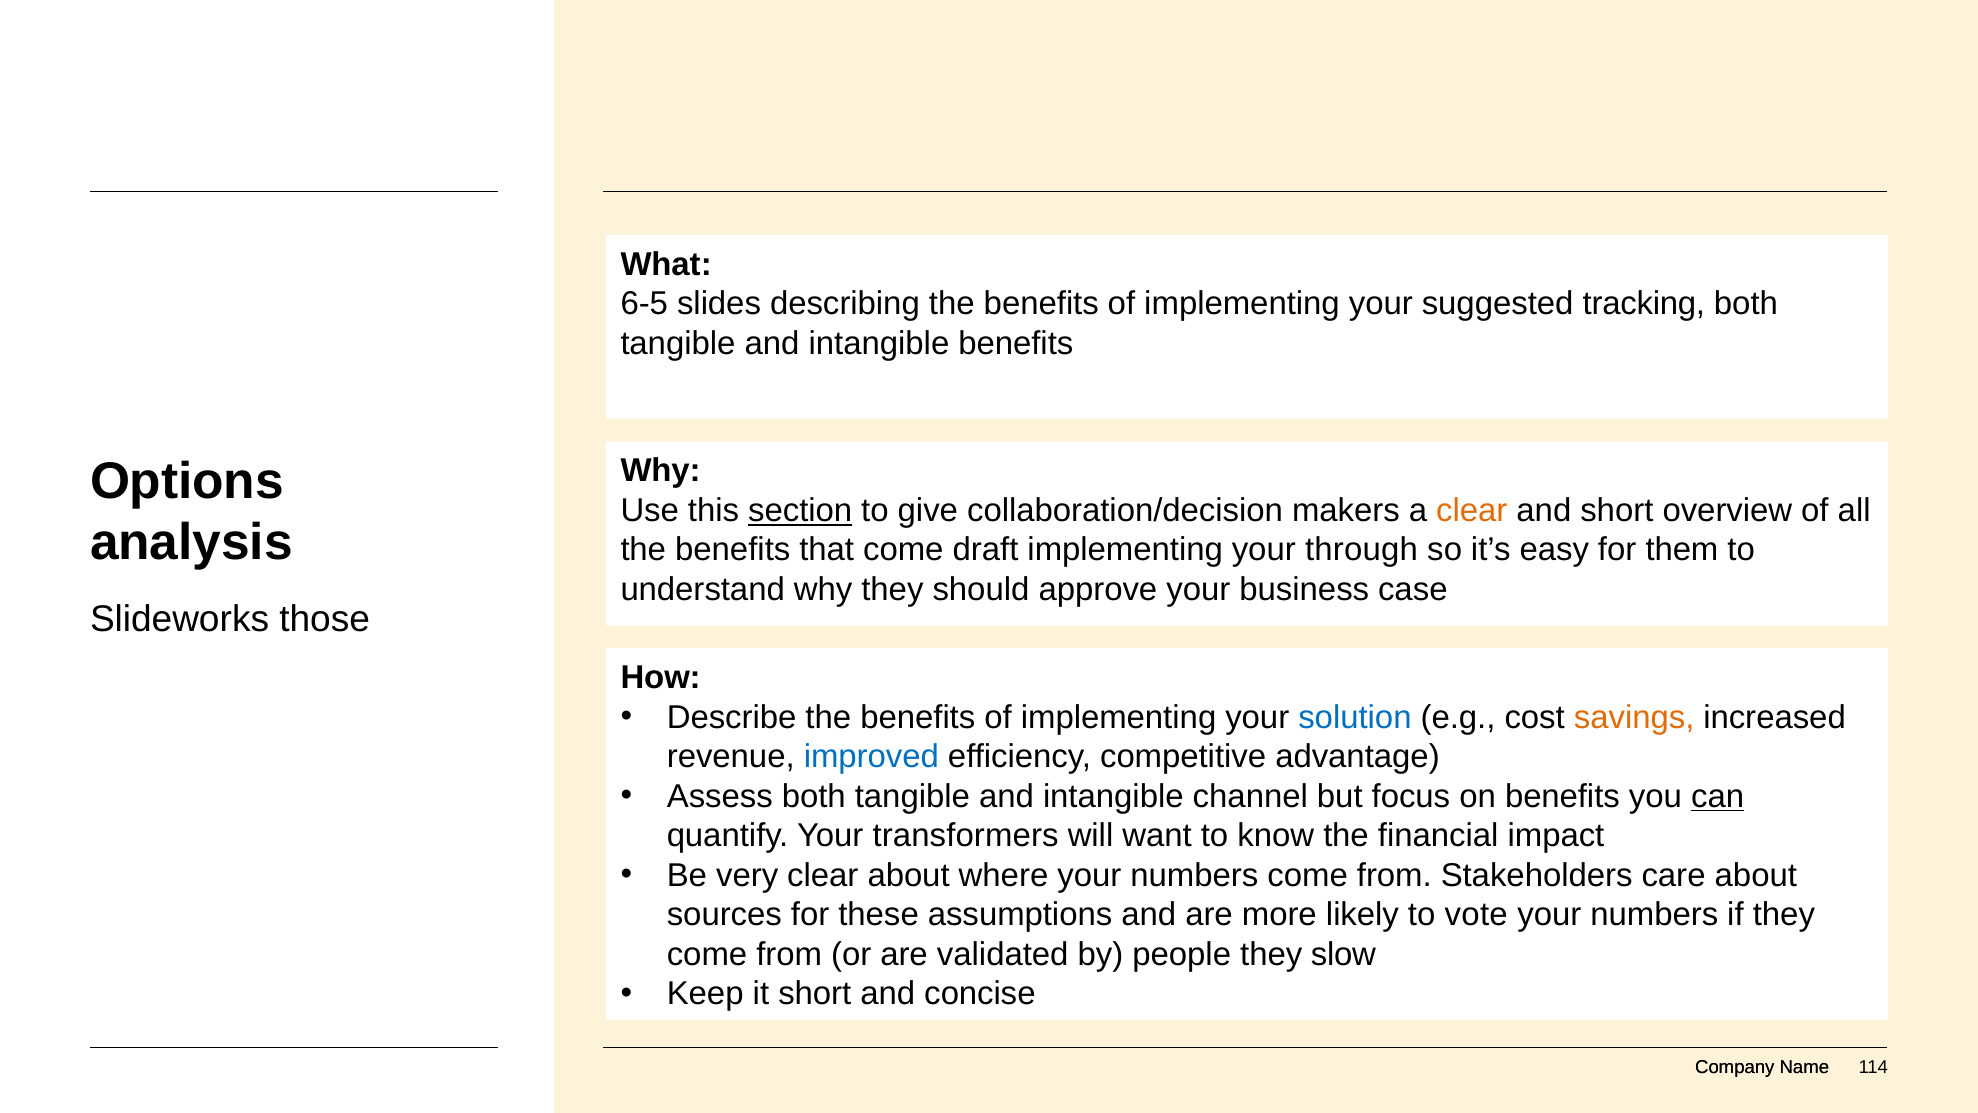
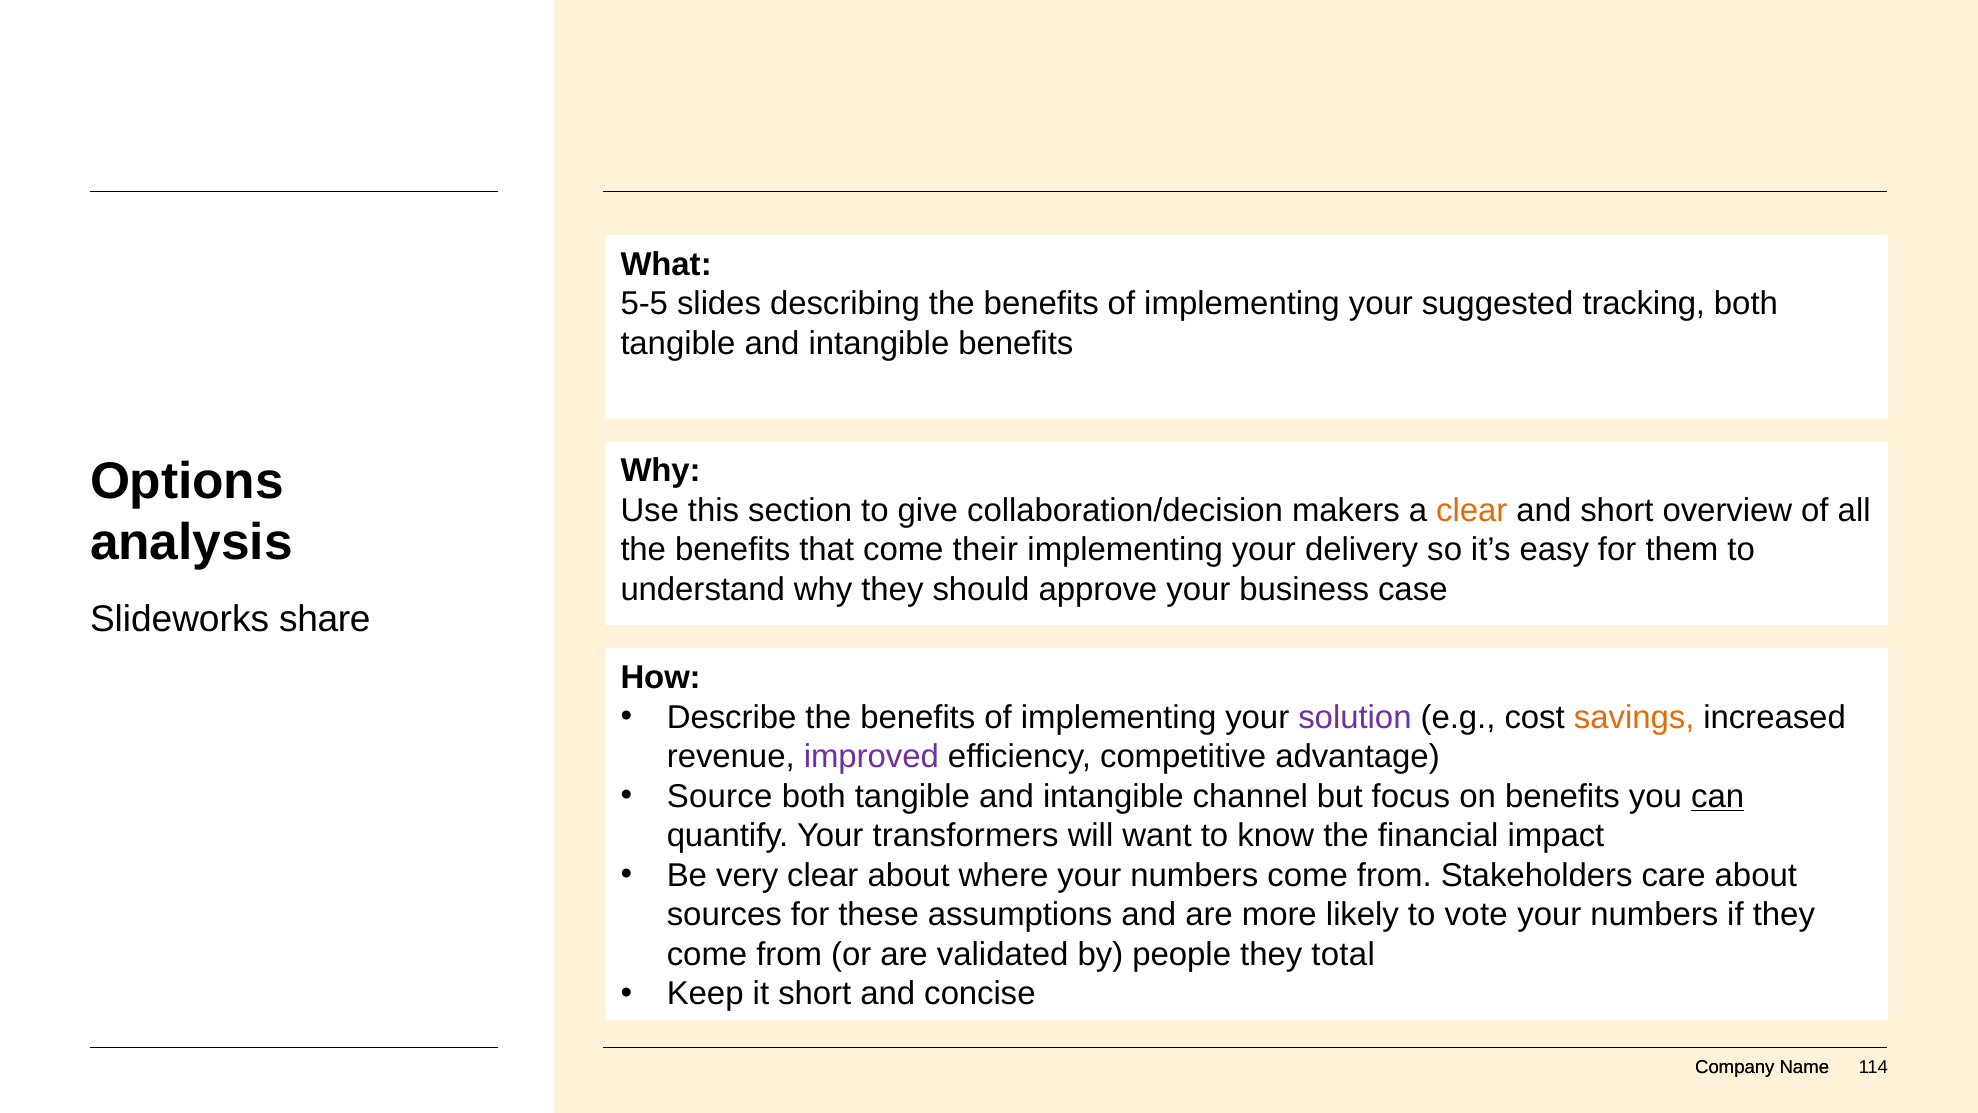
6-5: 6-5 -> 5-5
section underline: present -> none
draft: draft -> their
through: through -> delivery
those: those -> share
solution colour: blue -> purple
improved colour: blue -> purple
Assess: Assess -> Source
slow: slow -> total
